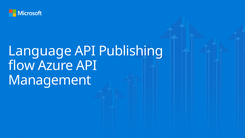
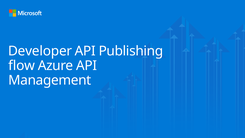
Language: Language -> Developer
